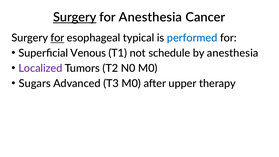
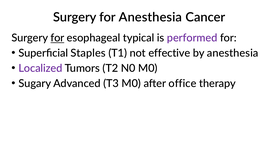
Surgery at (75, 17) underline: present -> none
performed colour: blue -> purple
Venous: Venous -> Staples
schedule: schedule -> effective
Sugars: Sugars -> Sugary
upper: upper -> office
